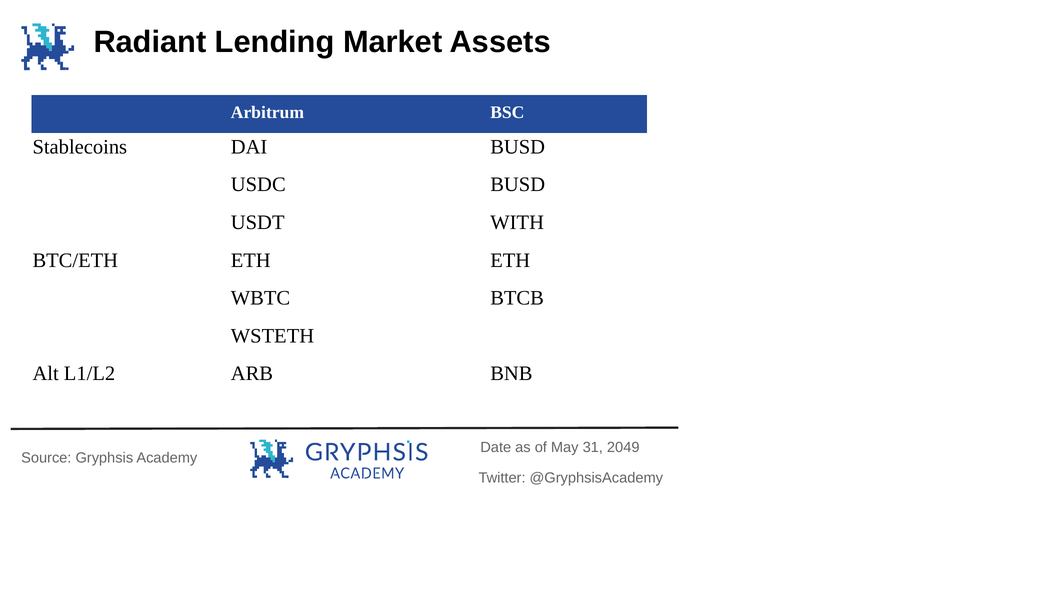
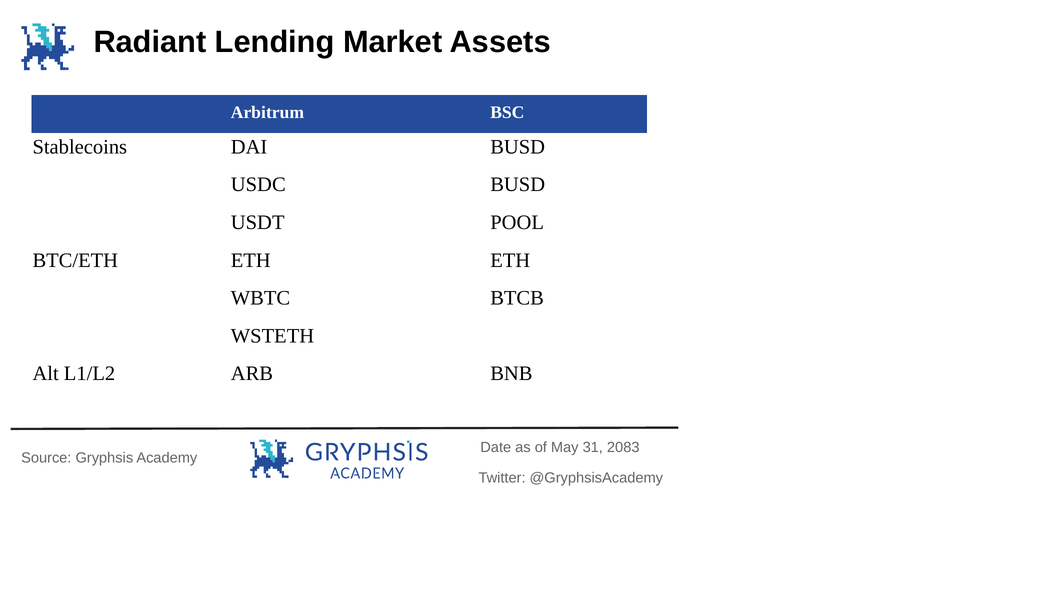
WITH: WITH -> POOL
2049: 2049 -> 2083
